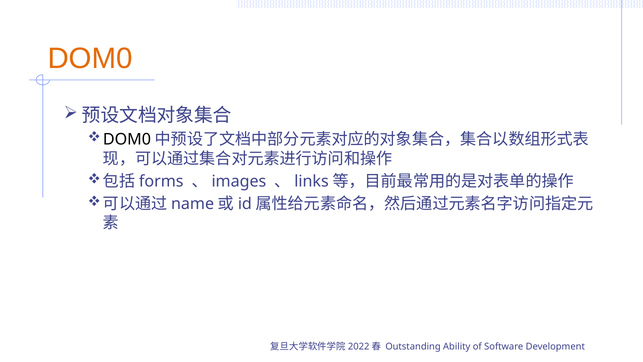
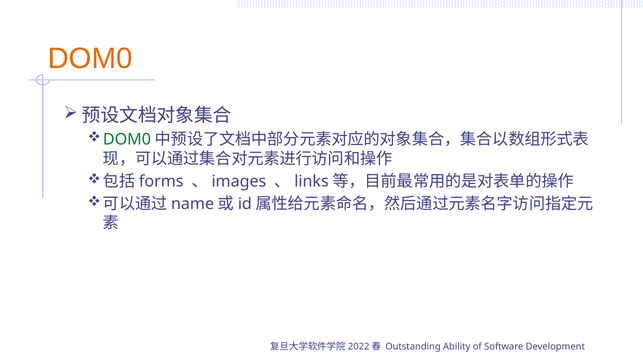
DOM0 at (127, 139) colour: black -> green
